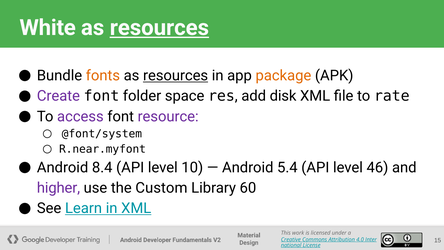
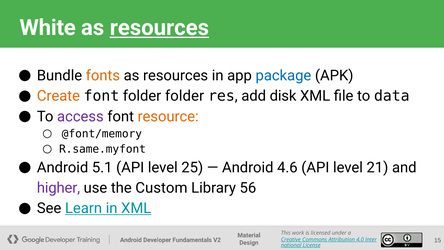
resources at (176, 76) underline: present -> none
package colour: orange -> blue
Create colour: purple -> orange
folder space: space -> folder
rate: rate -> data
resource colour: purple -> orange
@font/system: @font/system -> @font/memory
R.near.myfont: R.near.myfont -> R.same.myfont
8.4: 8.4 -> 5.1
10: 10 -> 25
5.4: 5.4 -> 4.6
46: 46 -> 21
60: 60 -> 56
